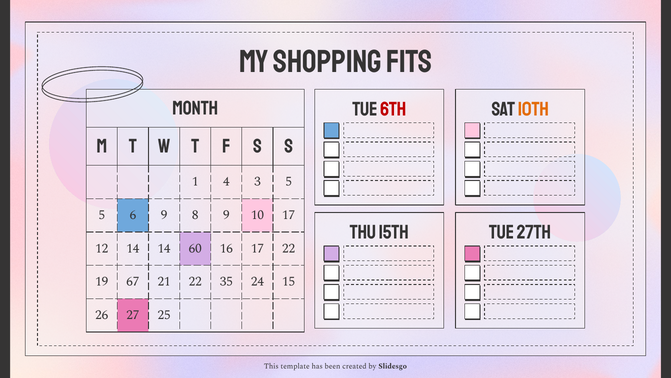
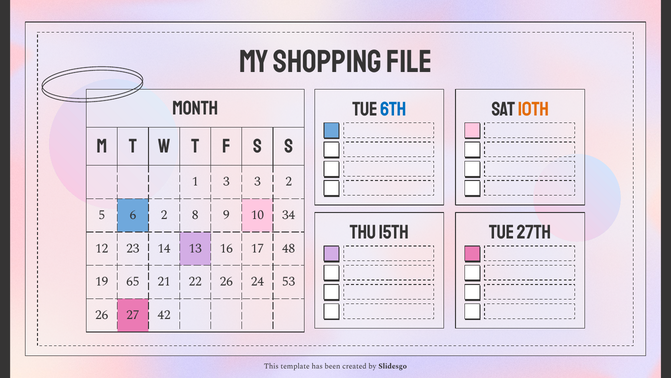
fits: fits -> file
6TH colour: red -> blue
1 4: 4 -> 3
3 5: 5 -> 2
6 9: 9 -> 2
10 17: 17 -> 34
12 14: 14 -> 23
60: 60 -> 13
17 22: 22 -> 48
67: 67 -> 65
22 35: 35 -> 26
15: 15 -> 53
25: 25 -> 42
